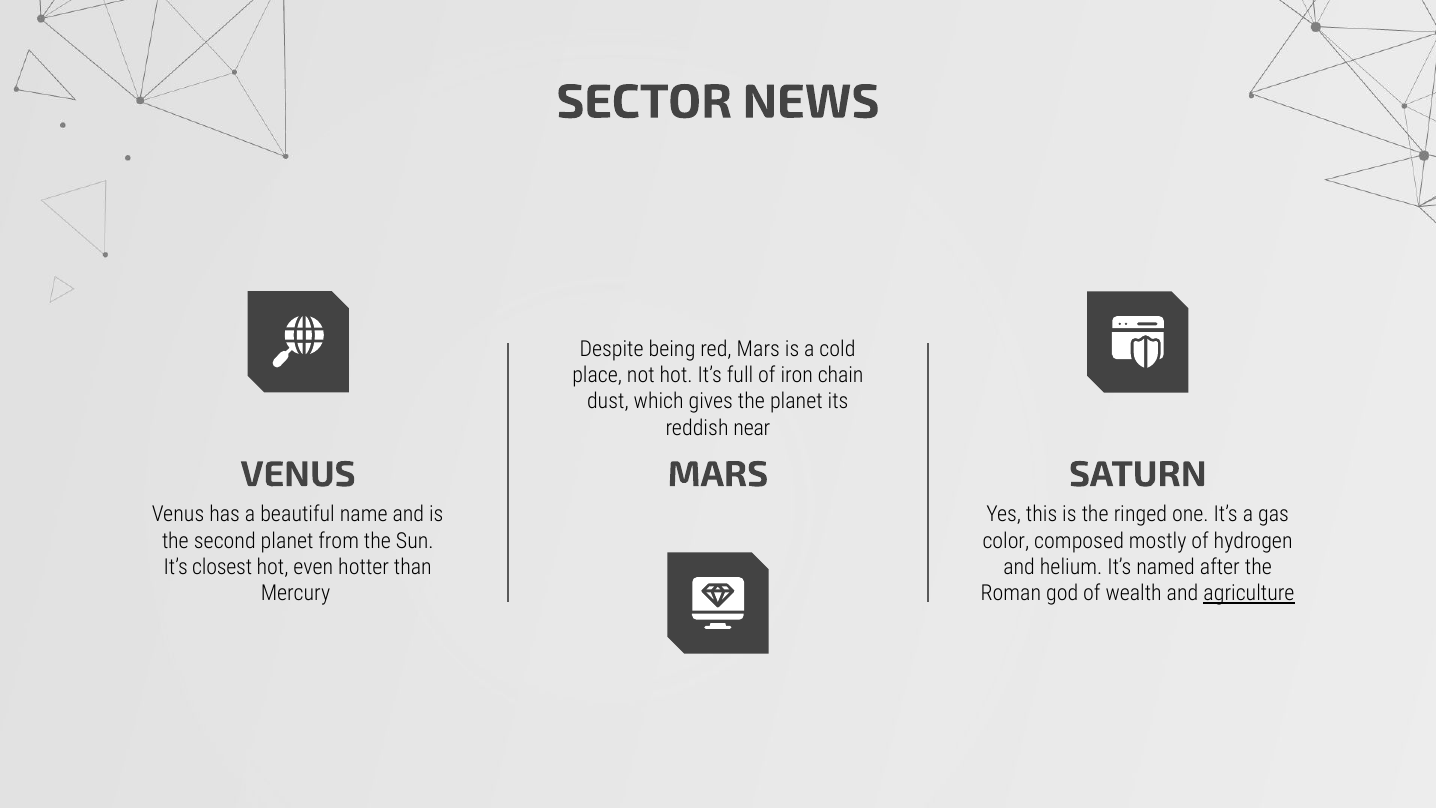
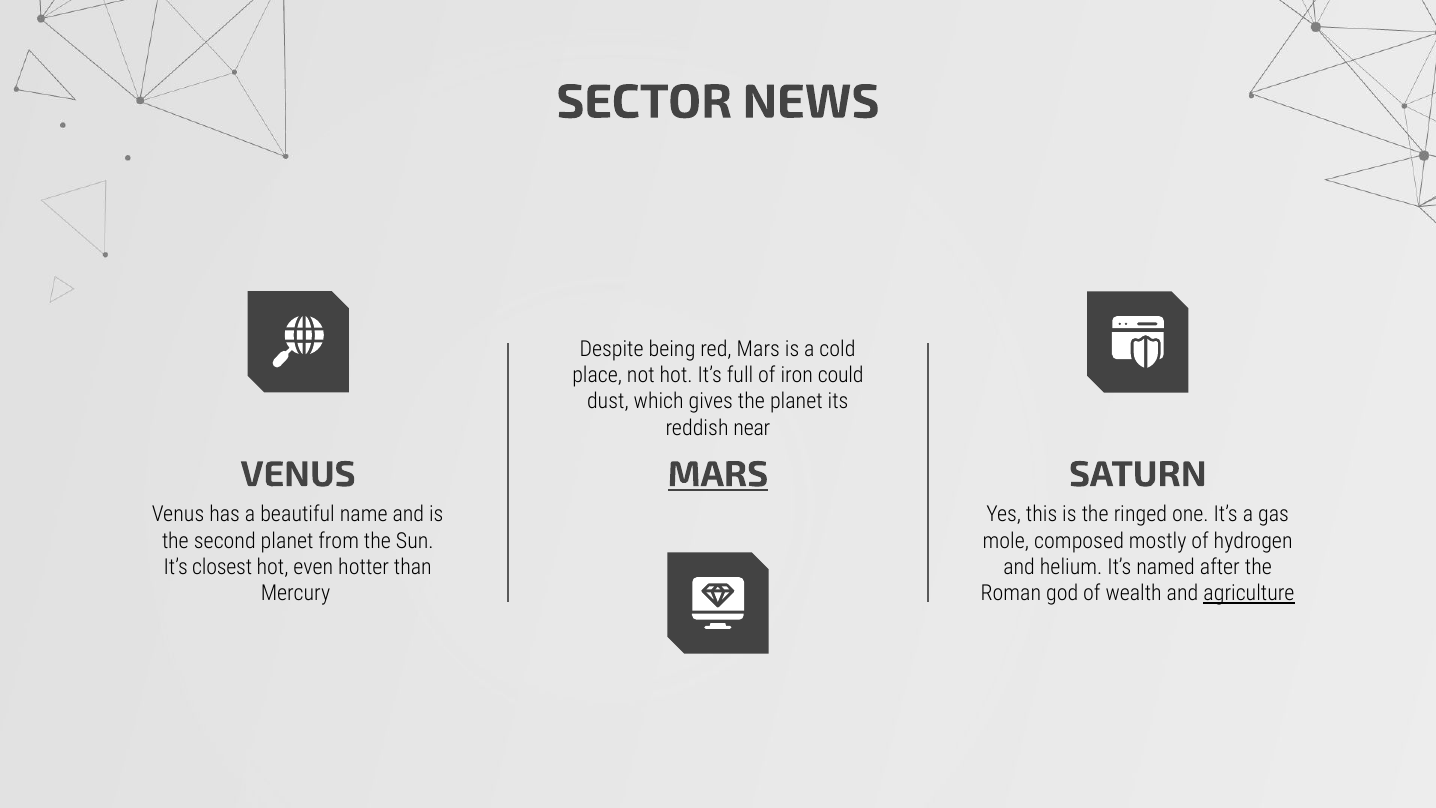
chain: chain -> could
MARS at (718, 474) underline: none -> present
color: color -> mole
